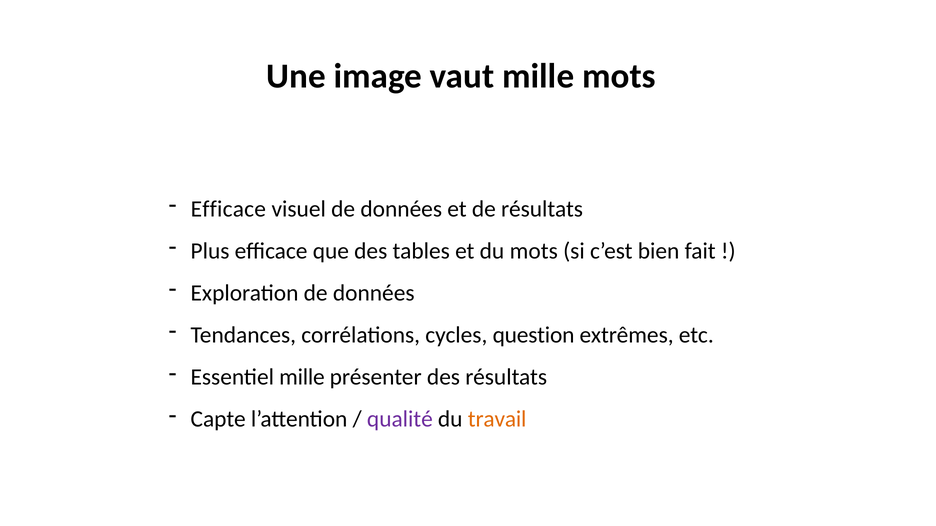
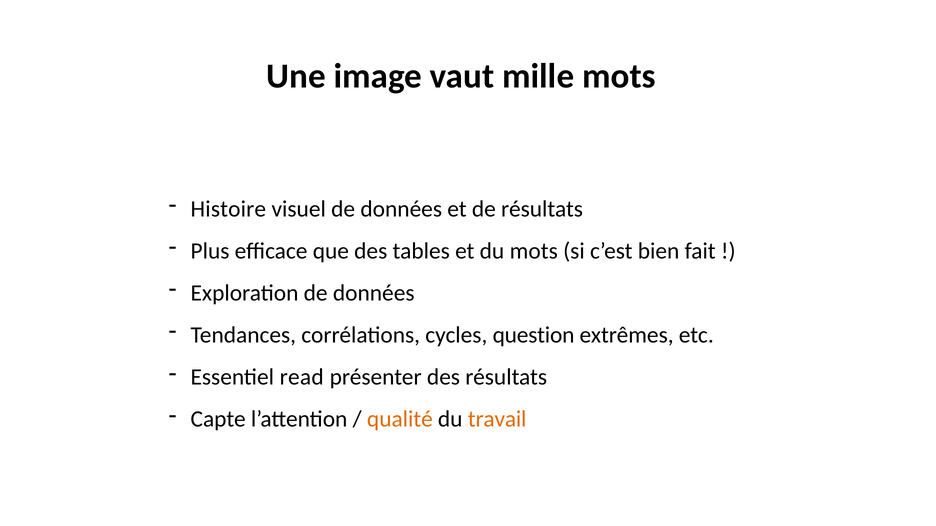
Efficace at (228, 209): Efficace -> Histoire
Essentiel mille: mille -> read
qualité colour: purple -> orange
